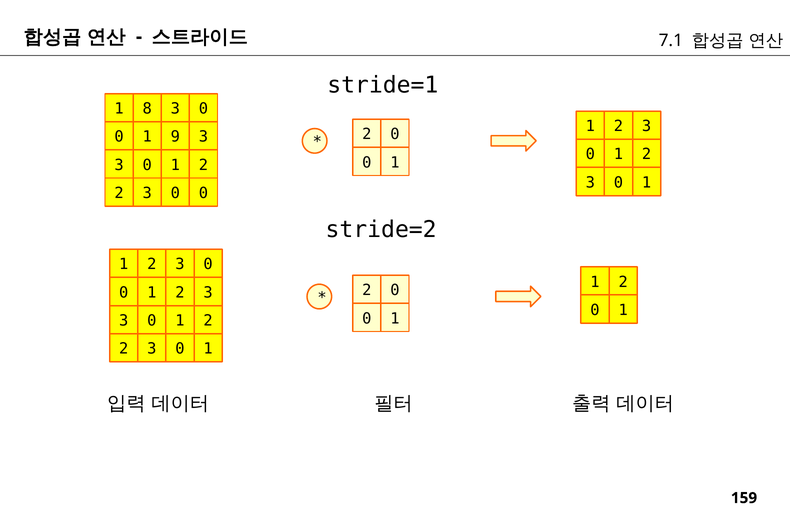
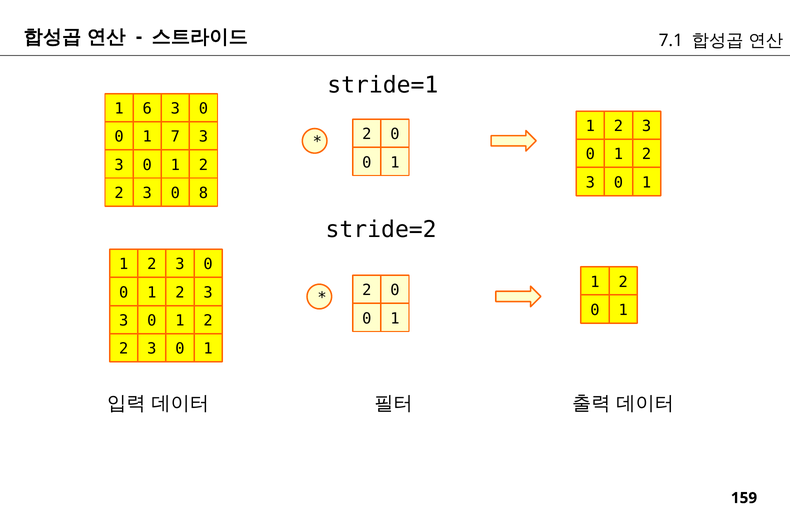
8: 8 -> 6
9: 9 -> 7
0 at (203, 193): 0 -> 8
